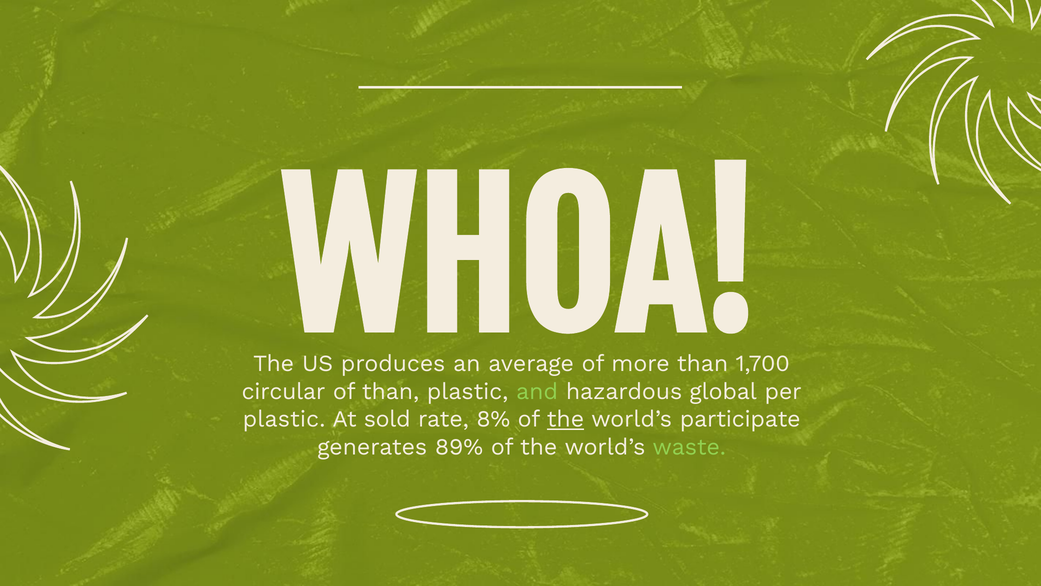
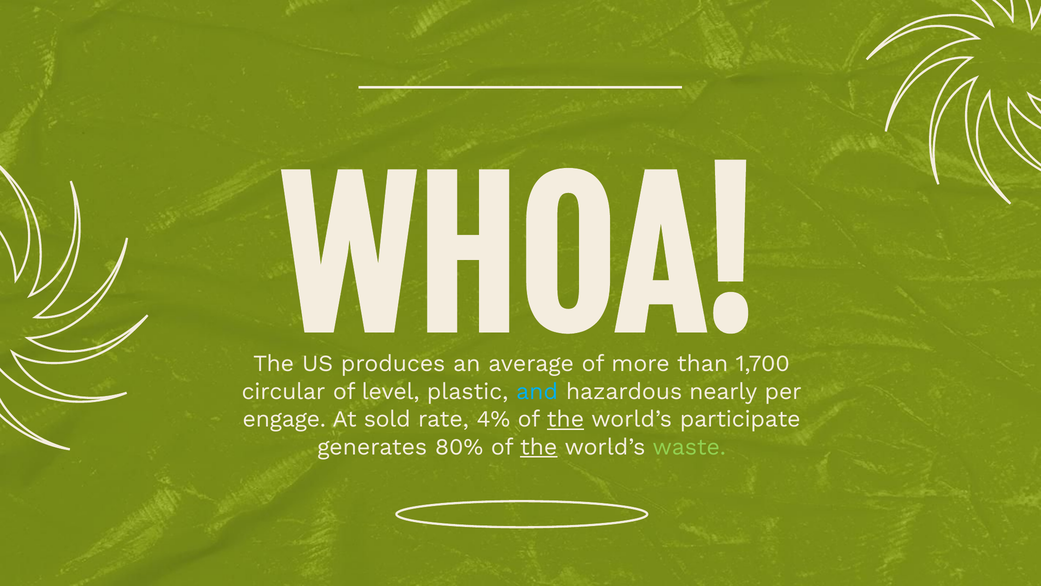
of than: than -> level
and colour: light green -> light blue
global: global -> nearly
plastic at (284, 419): plastic -> engage
8%: 8% -> 4%
89%: 89% -> 80%
the at (539, 447) underline: none -> present
